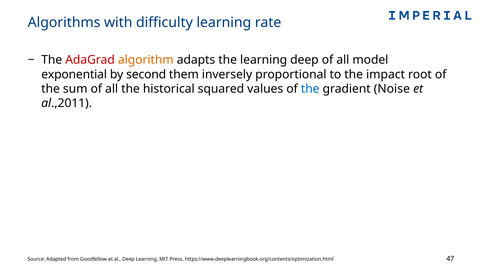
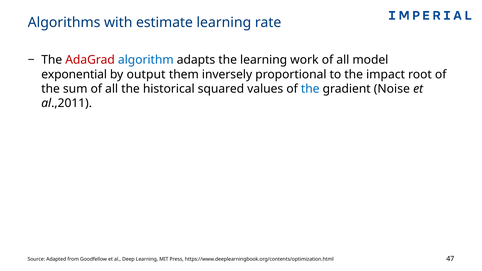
difficulty: difficulty -> estimate
algorithm colour: orange -> blue
learning deep: deep -> work
second: second -> output
